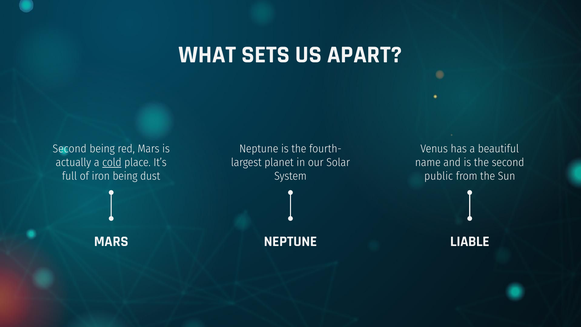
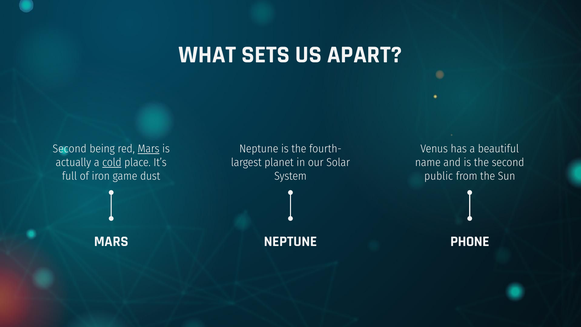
Mars at (149, 149) underline: none -> present
iron being: being -> game
LIABLE: LIABLE -> PHONE
